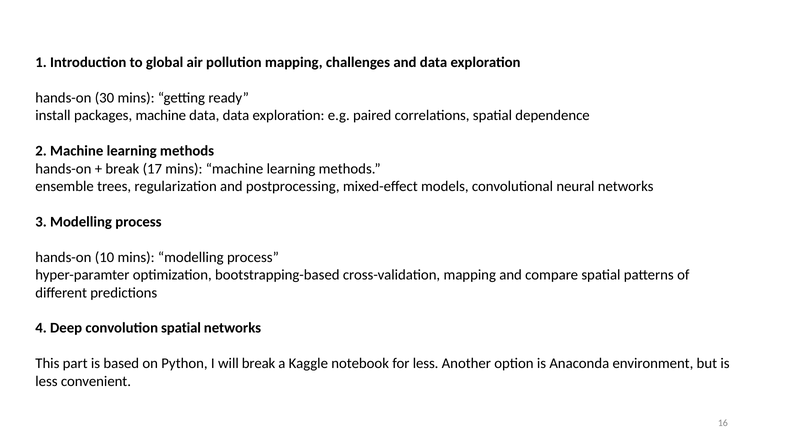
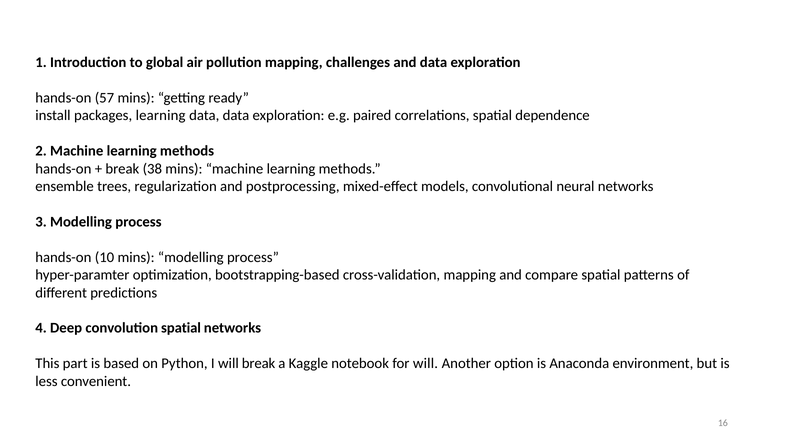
30: 30 -> 57
packages machine: machine -> learning
17: 17 -> 38
for less: less -> will
